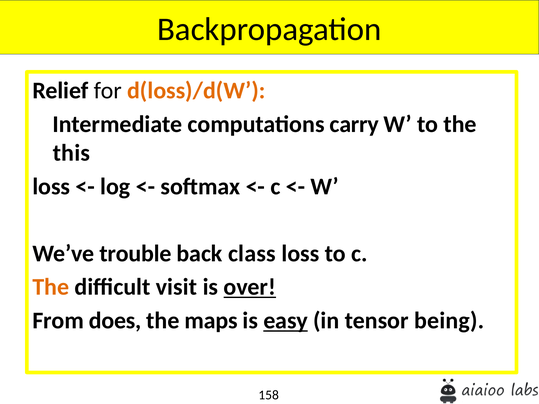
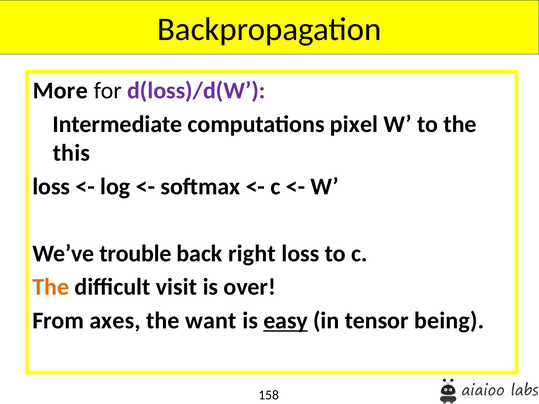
Relief: Relief -> More
d(loss)/d(W colour: orange -> purple
carry: carry -> pixel
class: class -> right
over underline: present -> none
does: does -> axes
maps: maps -> want
